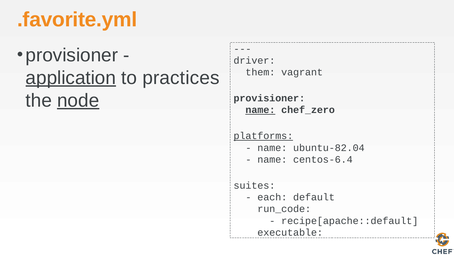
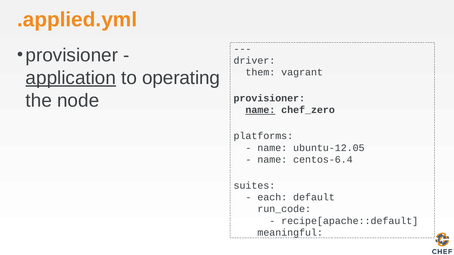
.favorite.yml: .favorite.yml -> .applied.yml
practices: practices -> operating
node underline: present -> none
platforms underline: present -> none
ubuntu-82.04: ubuntu-82.04 -> ubuntu-12.05
executable: executable -> meaningful
